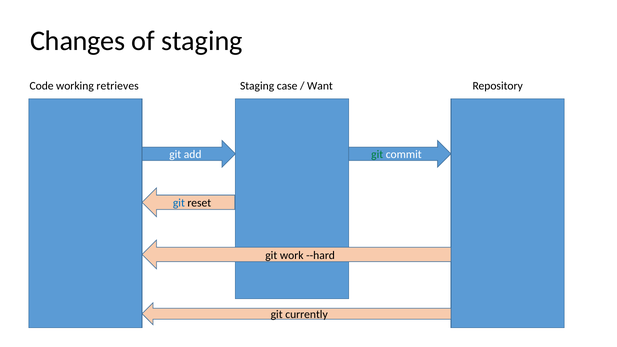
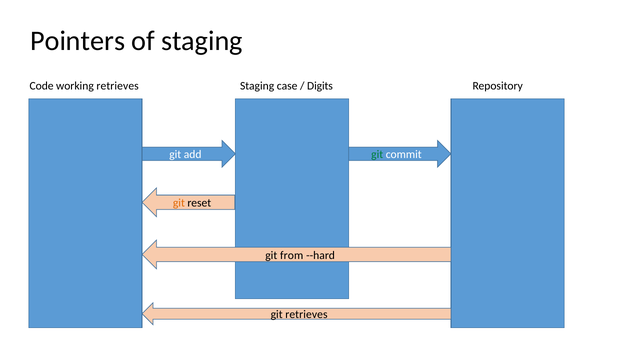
Changes: Changes -> Pointers
Want: Want -> Digits
git at (179, 203) colour: blue -> orange
work: work -> from
git currently: currently -> retrieves
